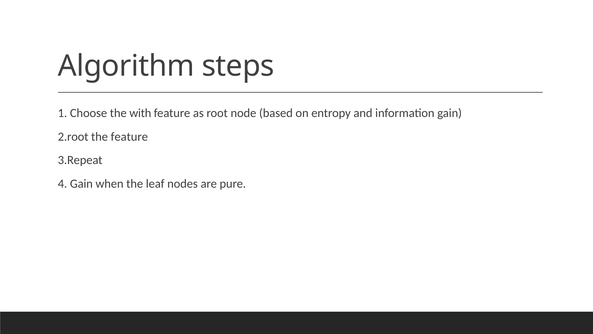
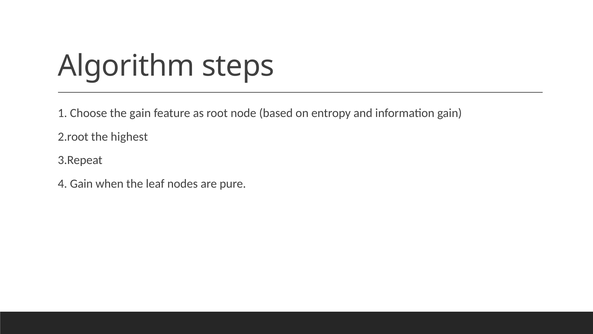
the with: with -> gain
the feature: feature -> highest
